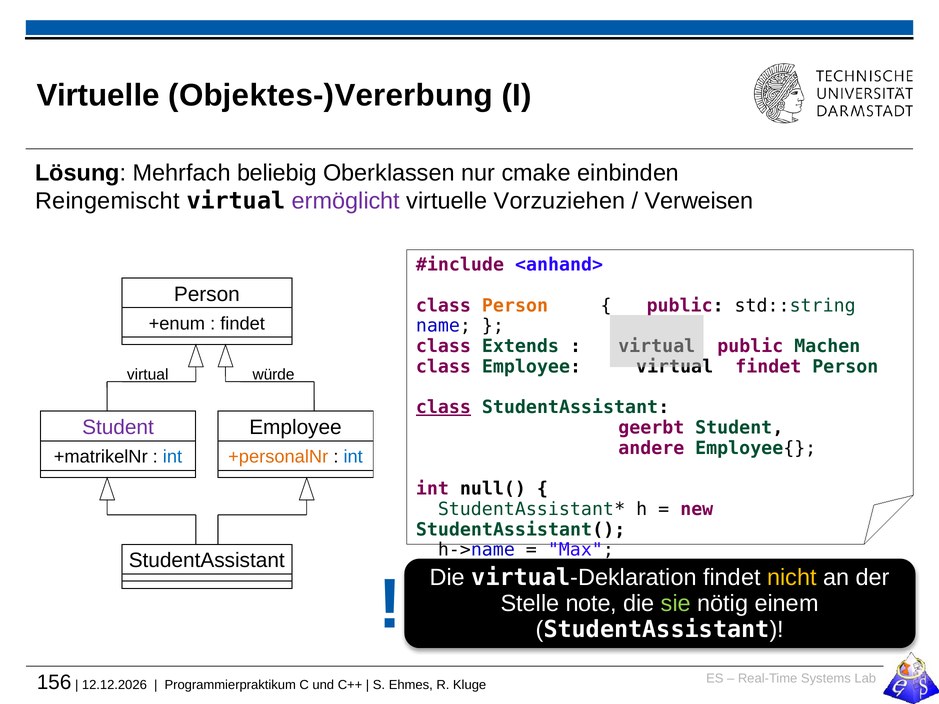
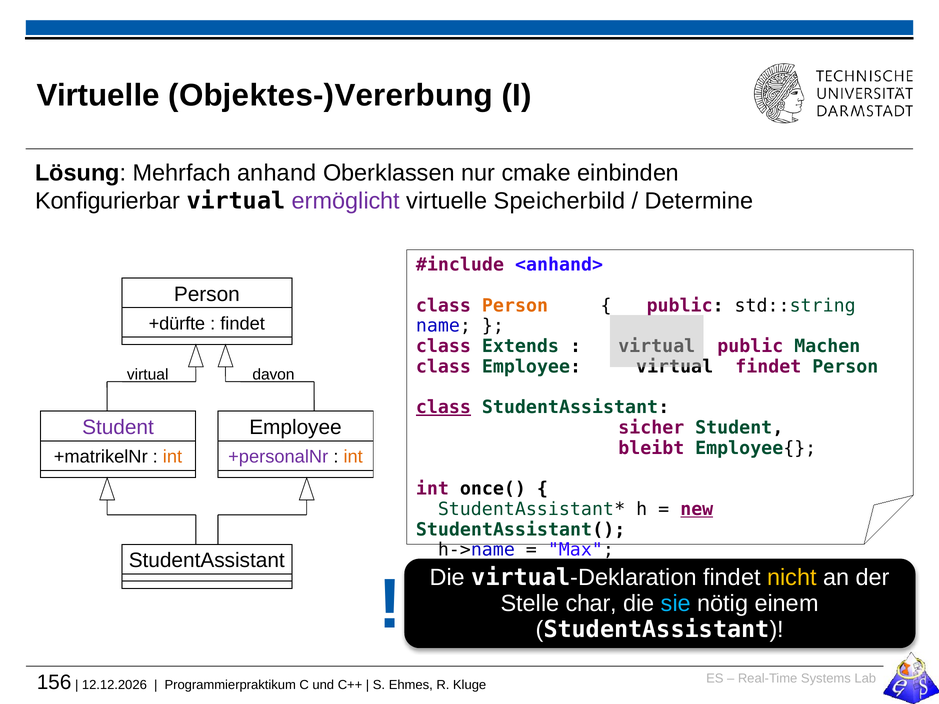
beliebig: beliebig -> anhand
Reingemischt: Reingemischt -> Konfigurierbar
Vorzuziehen: Vorzuziehen -> Speicherbild
Verweisen: Verweisen -> Determine
+enum: +enum -> +dürfte
würde: würde -> davon
geerbt: geerbt -> sicher
andere: andere -> bleibt
int at (173, 457) colour: blue -> orange
+personalNr colour: orange -> purple
int at (353, 457) colour: blue -> orange
null(: null( -> once(
new underline: none -> present
note: note -> char
sie colour: light green -> light blue
